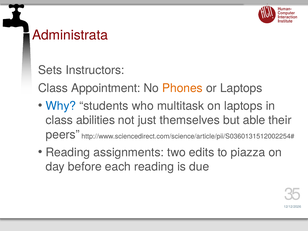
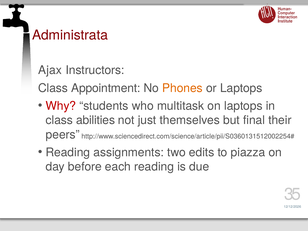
Sets: Sets -> Ajax
Why colour: blue -> red
able: able -> final
